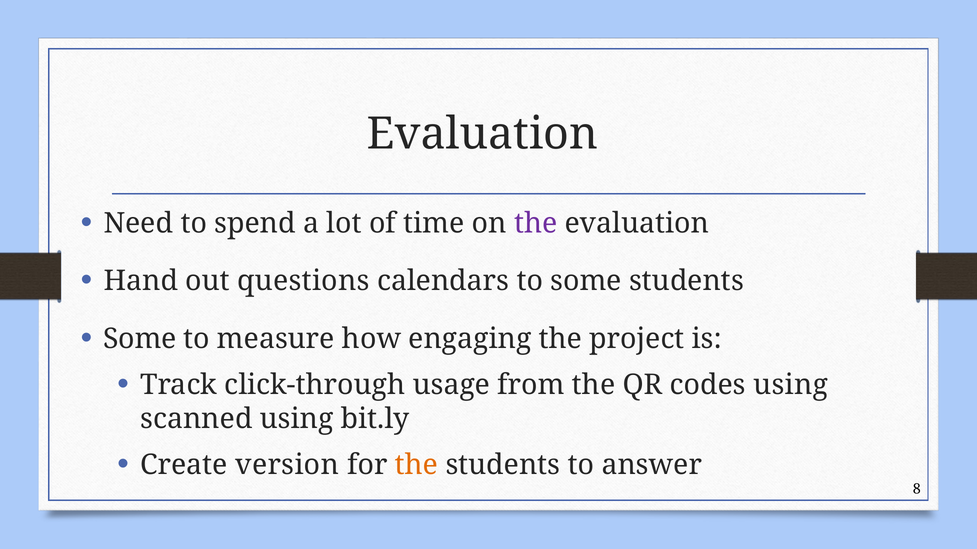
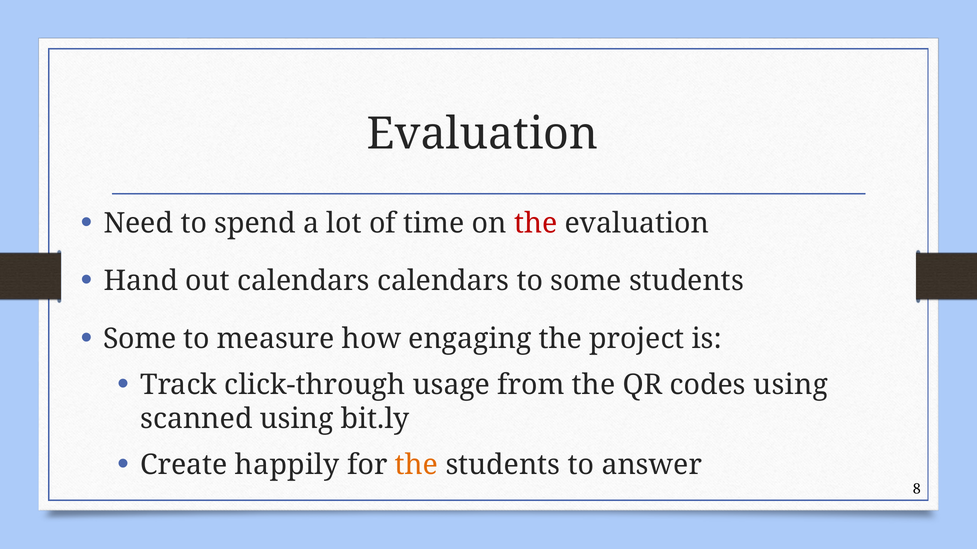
the at (536, 223) colour: purple -> red
out questions: questions -> calendars
version: version -> happily
